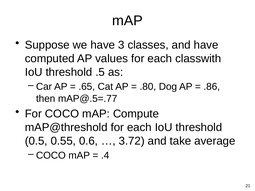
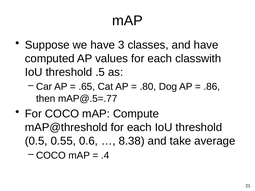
3.72: 3.72 -> 8.38
